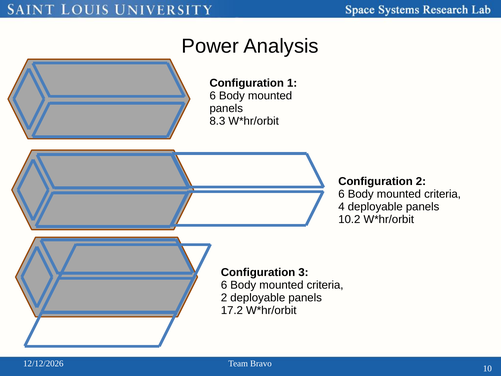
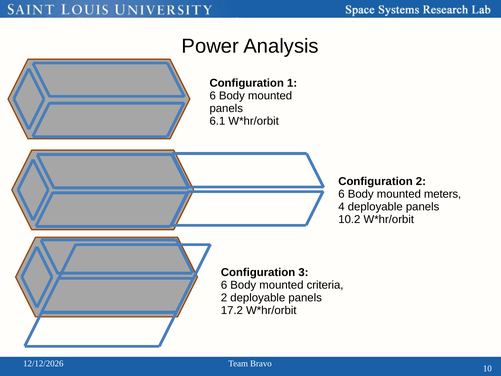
8.3: 8.3 -> 6.1
criteria at (443, 194): criteria -> meters
